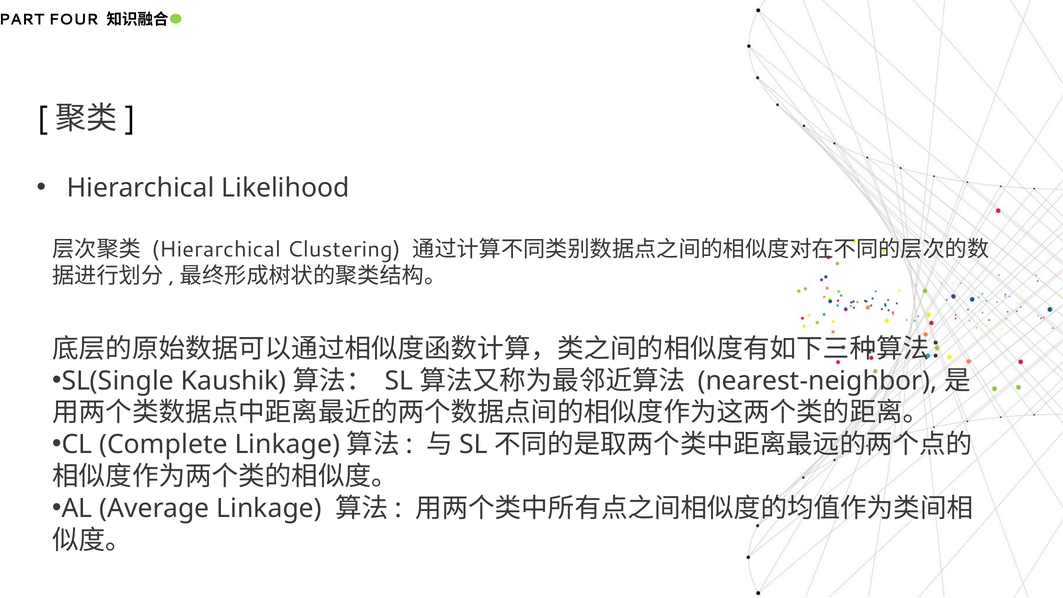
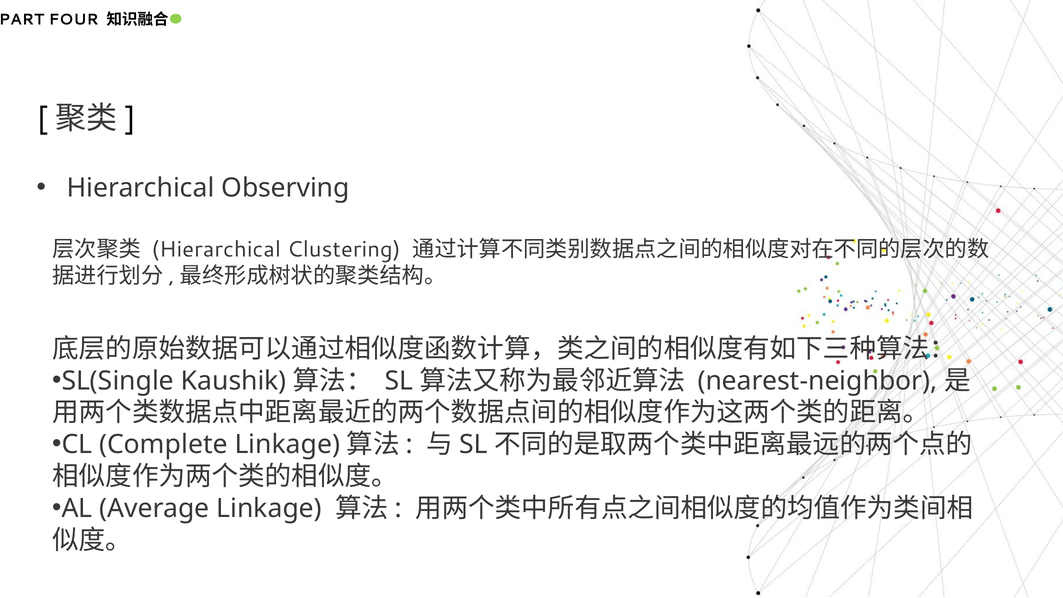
Likelihood: Likelihood -> Observing
